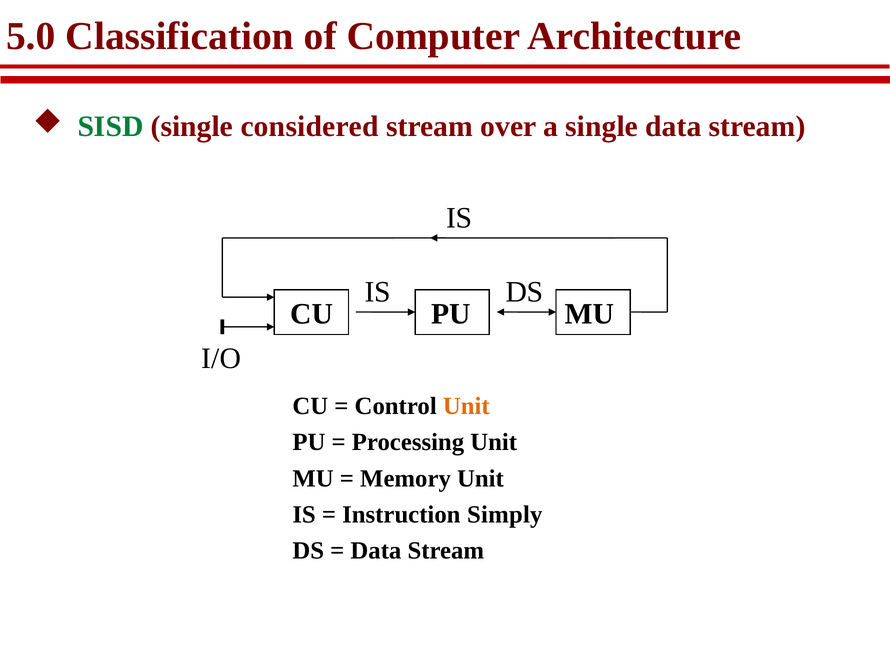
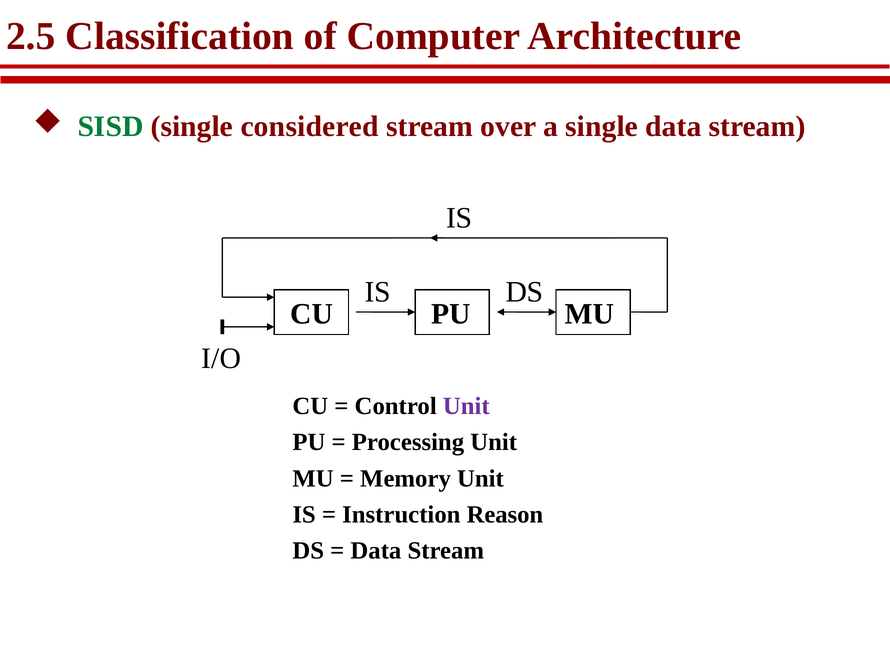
5.0: 5.0 -> 2.5
Unit at (466, 406) colour: orange -> purple
Simply: Simply -> Reason
